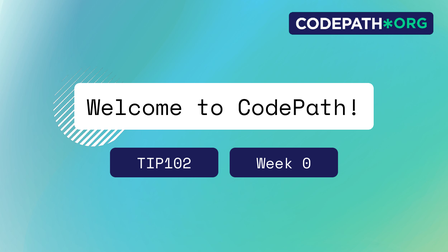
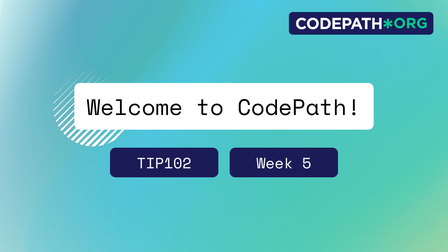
0: 0 -> 5
